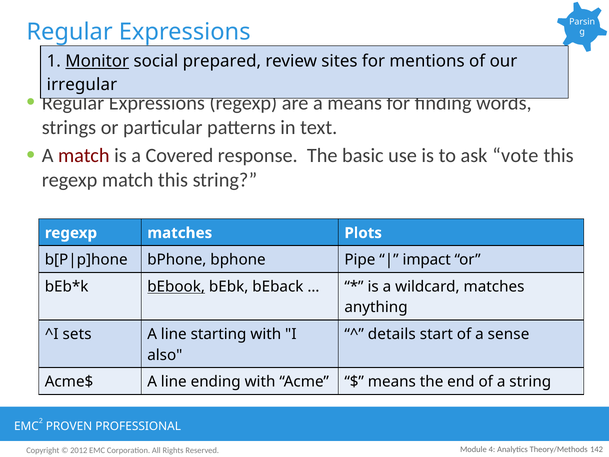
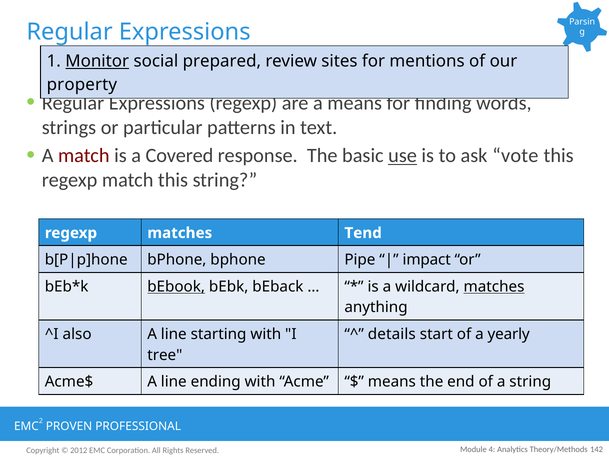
irregular: irregular -> property
use underline: none -> present
Plots: Plots -> Tend
matches at (494, 287) underline: none -> present
sets: sets -> also
sense: sense -> yearly
also: also -> tree
